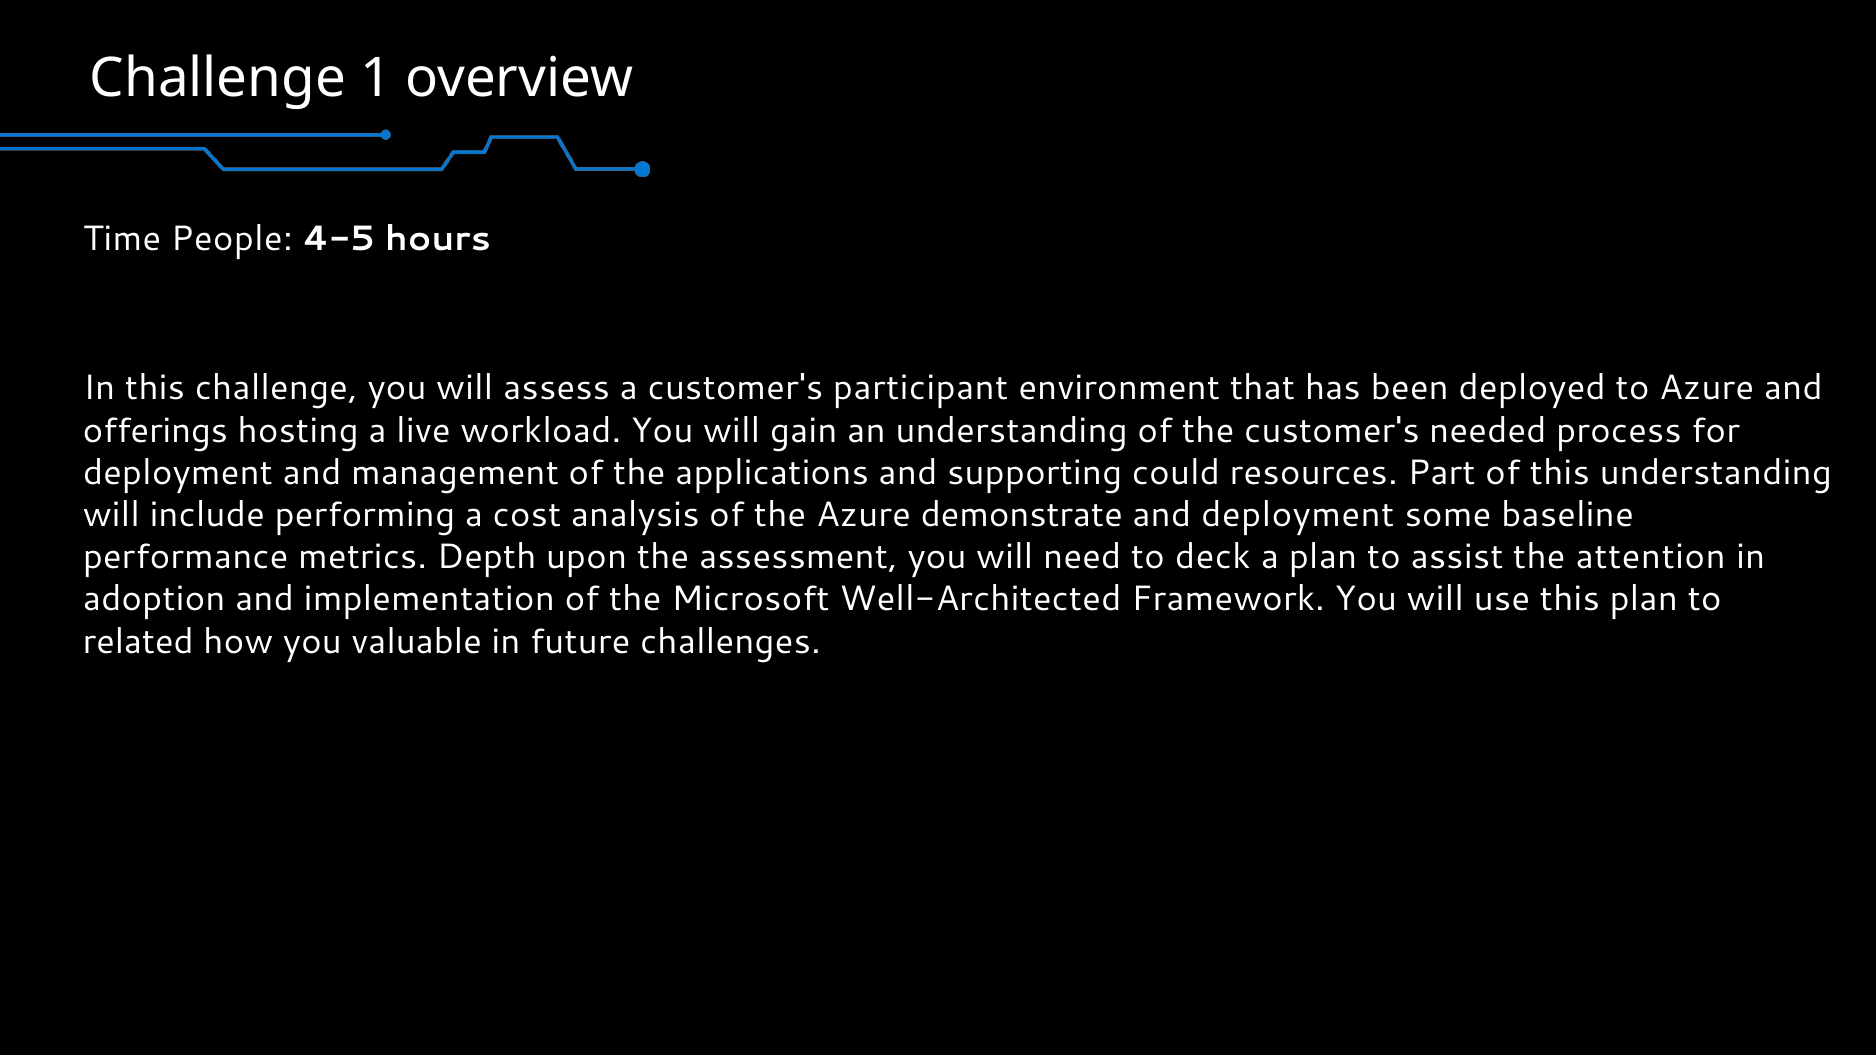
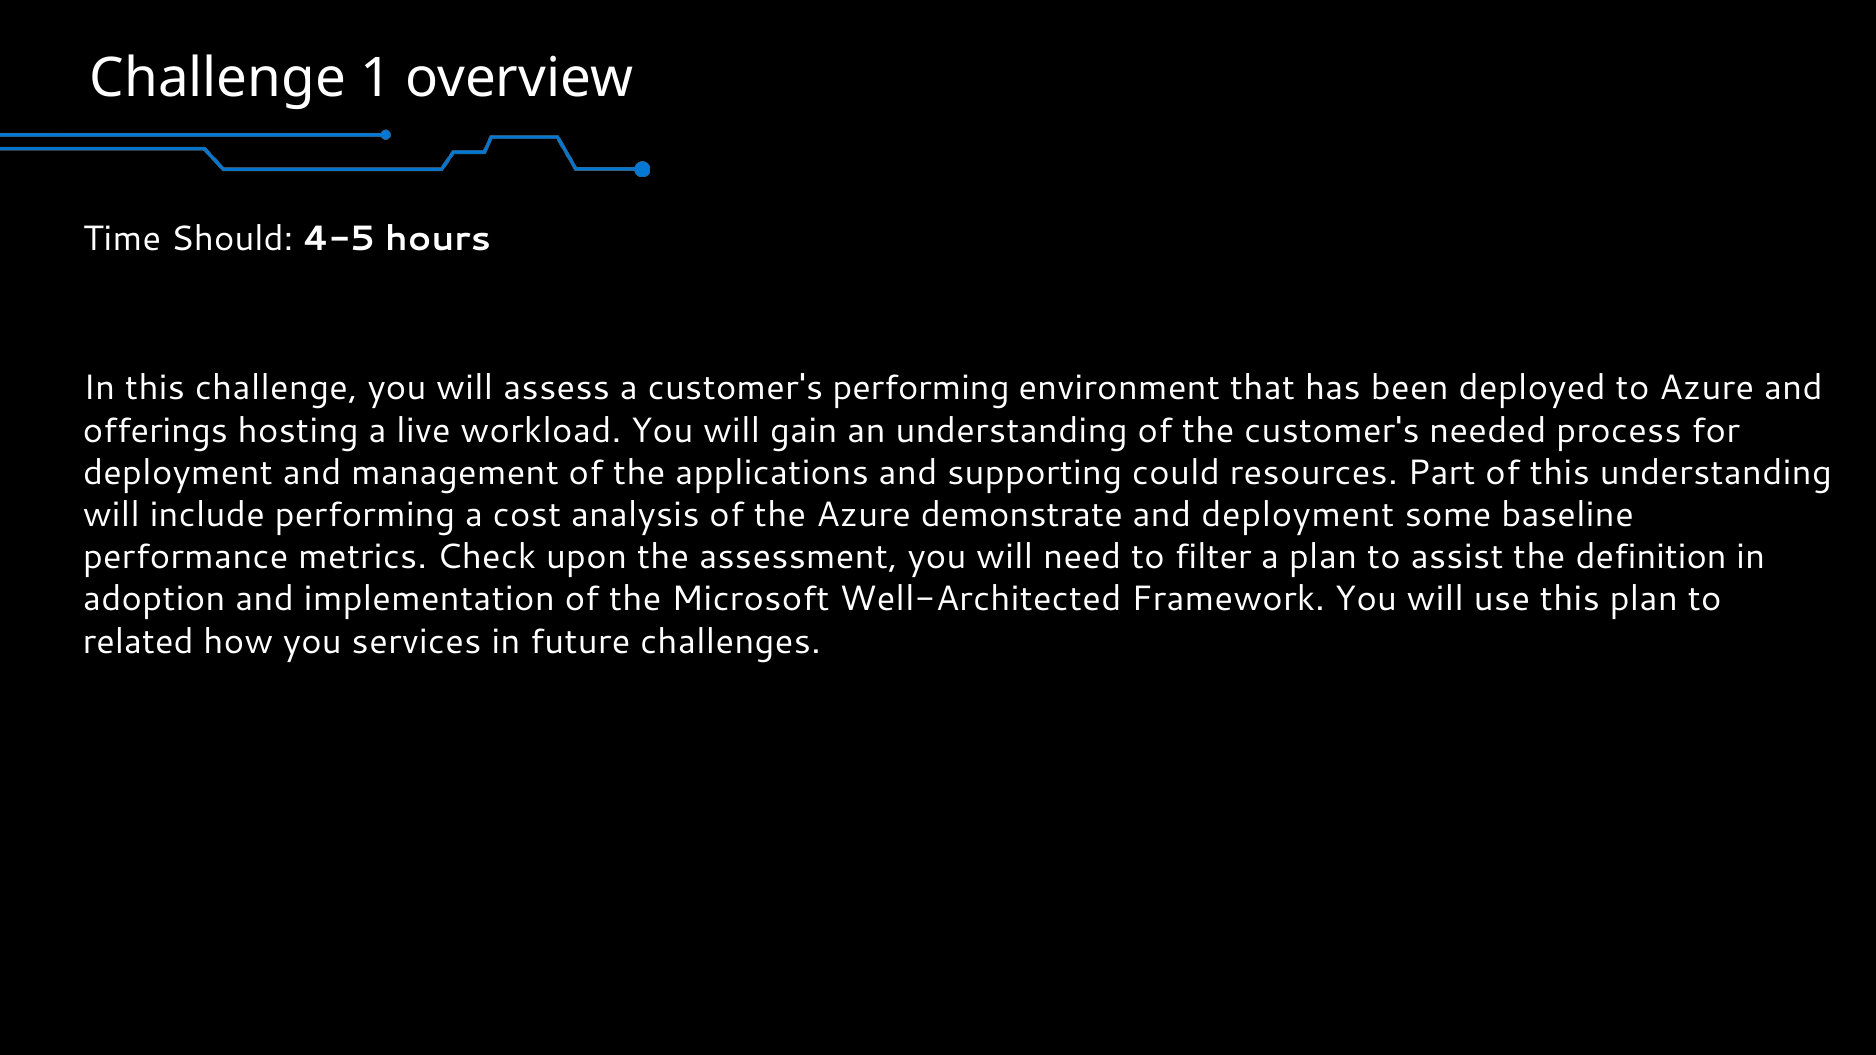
People: People -> Should
customer's participant: participant -> performing
Depth: Depth -> Check
deck: deck -> filter
attention: attention -> definition
valuable: valuable -> services
